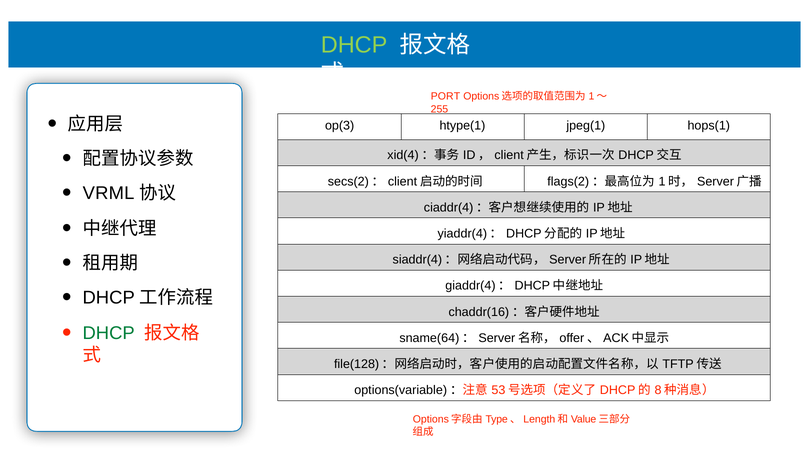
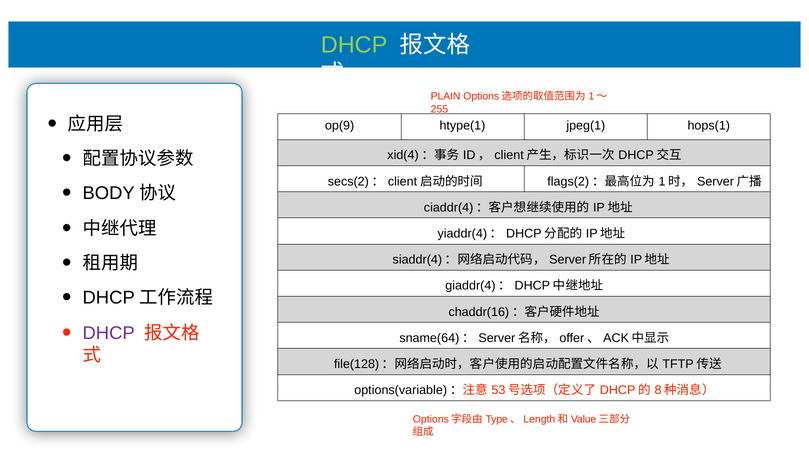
PORT: PORT -> PLAIN
op(3: op(3 -> op(9
VRML: VRML -> BODY
DHCP at (109, 333) colour: green -> purple
